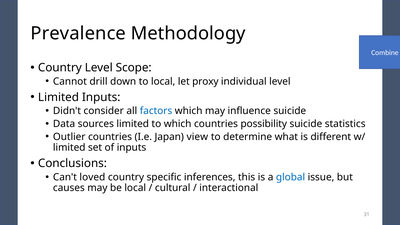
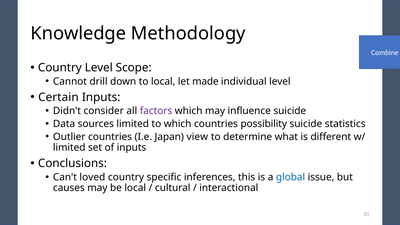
Prevalence: Prevalence -> Knowledge
proxy: proxy -> made
Limited at (58, 97): Limited -> Certain
factors colour: blue -> purple
